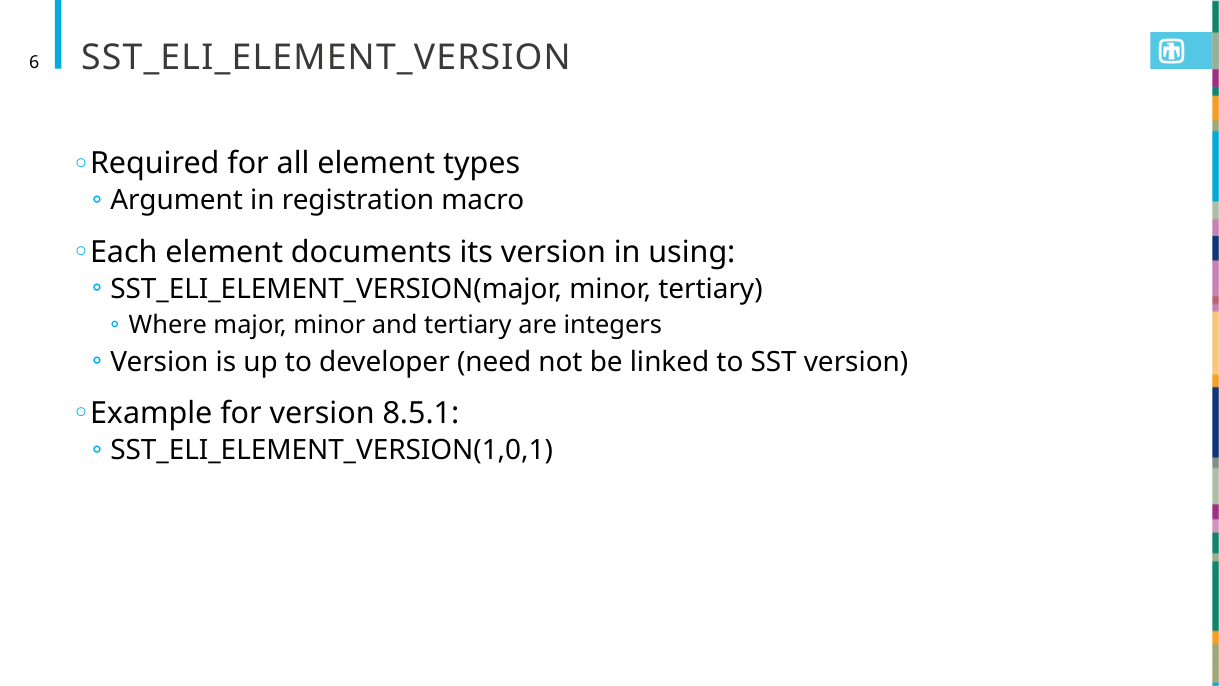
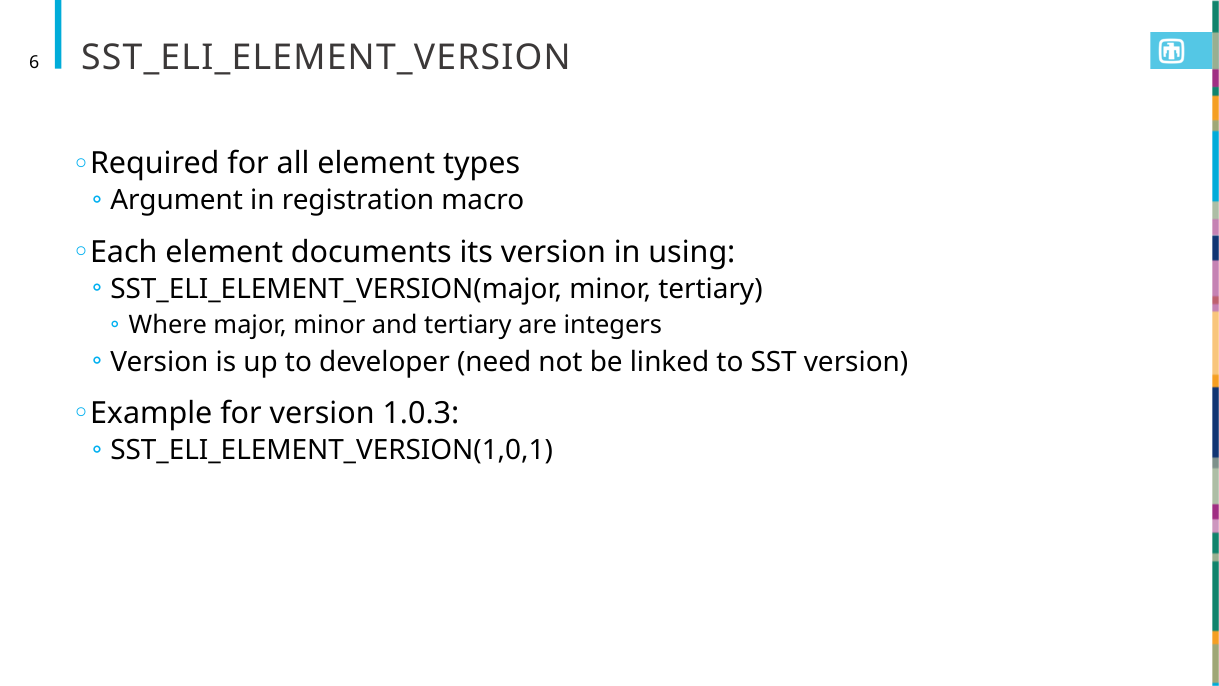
8.5.1: 8.5.1 -> 1.0.3
